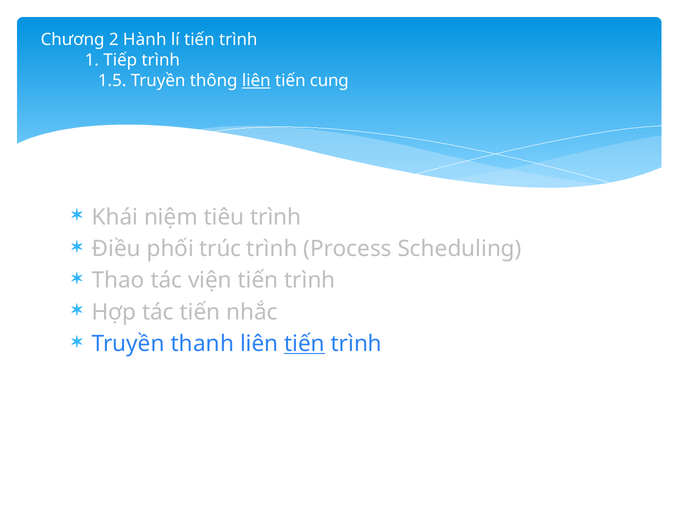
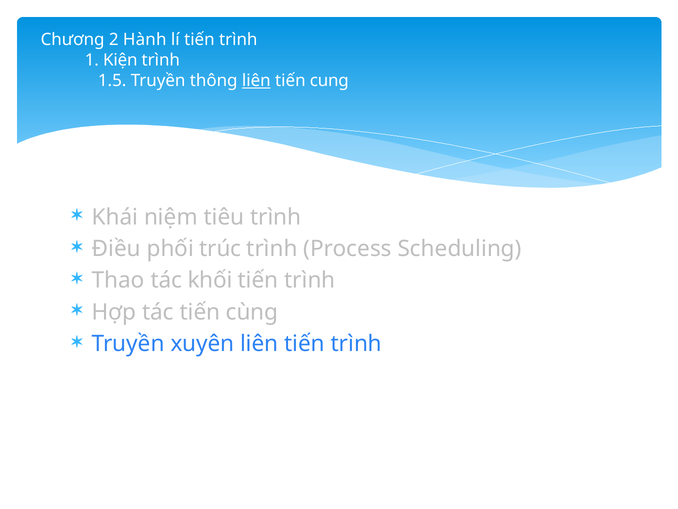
Tiếp: Tiếp -> Kiện
viện: viện -> khối
nhắc: nhắc -> cùng
thanh: thanh -> xuyên
tiến at (305, 343) underline: present -> none
